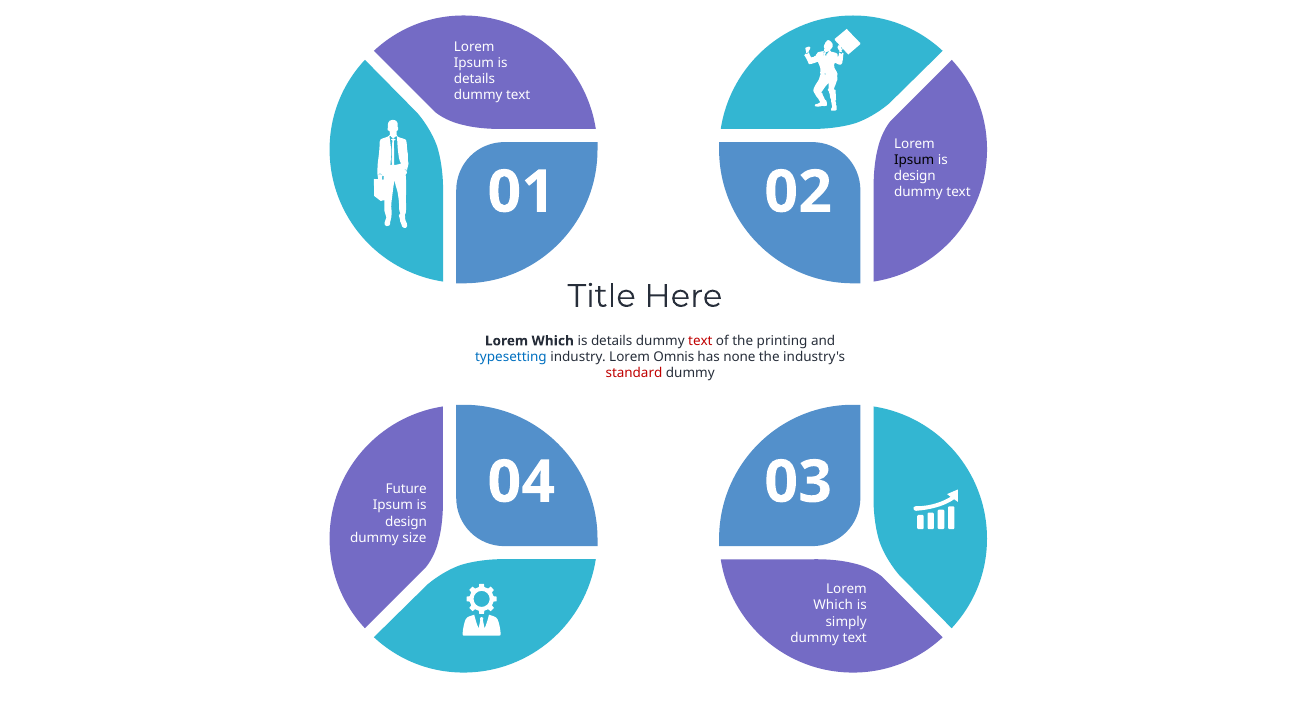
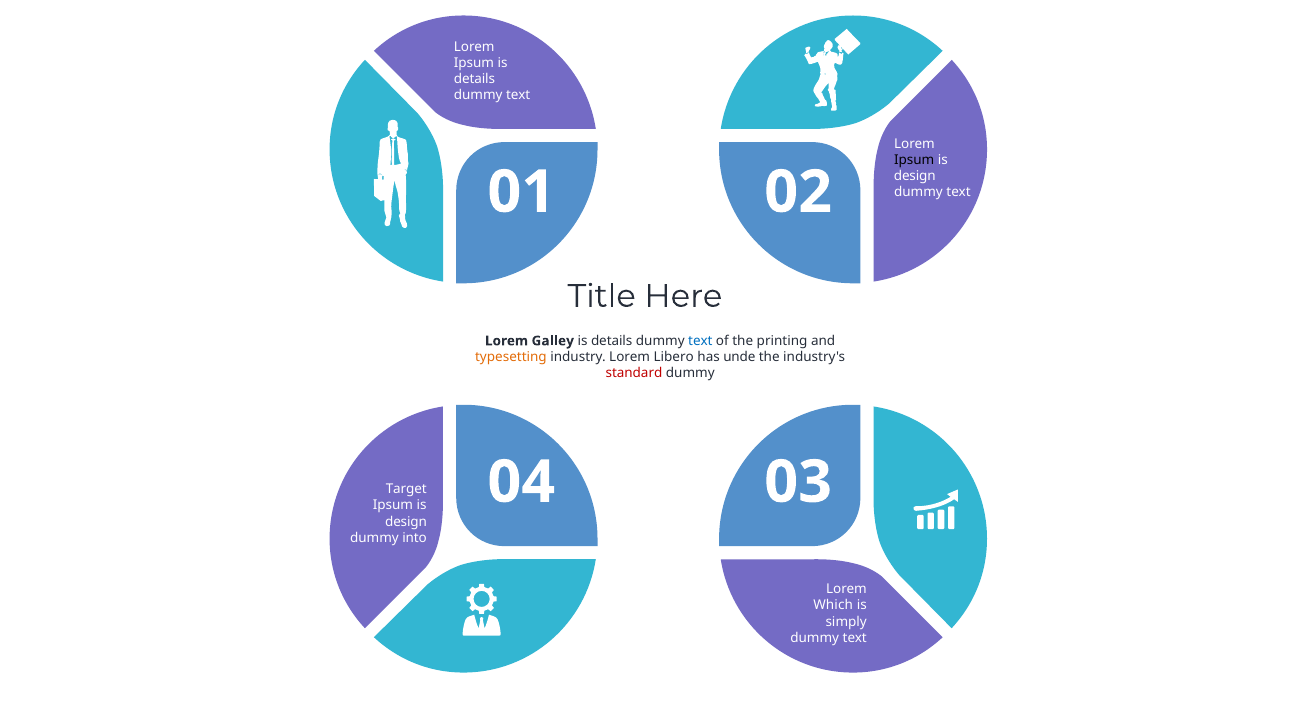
Which at (553, 341): Which -> Galley
text at (700, 341) colour: red -> blue
typesetting colour: blue -> orange
Omnis: Omnis -> Libero
none: none -> unde
Future: Future -> Target
size: size -> into
